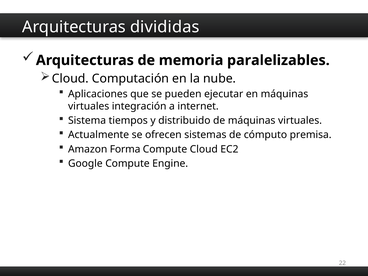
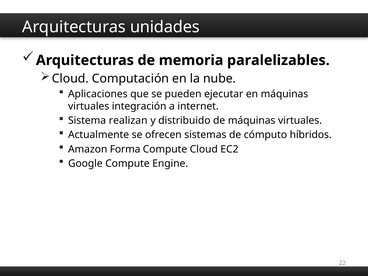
divididas: divididas -> unidades
tiempos: tiempos -> realizan
premisa: premisa -> híbridos
